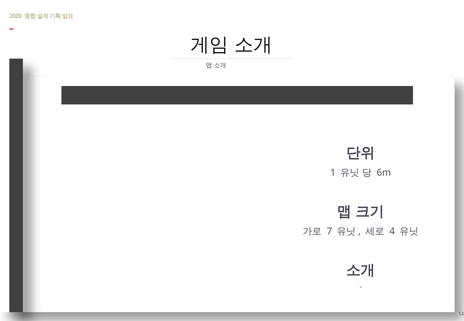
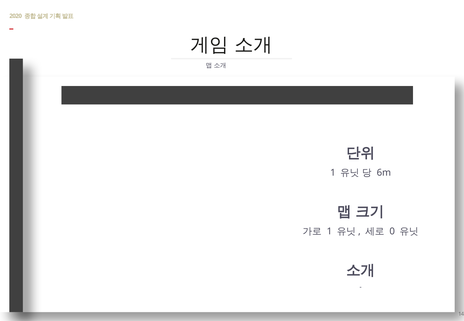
7 at (329, 231): 7 -> 1
4: 4 -> 0
